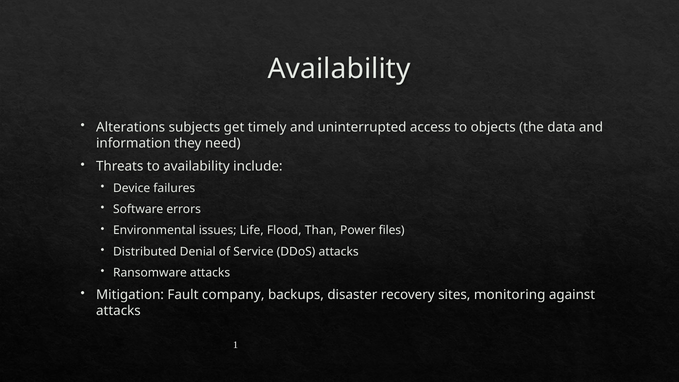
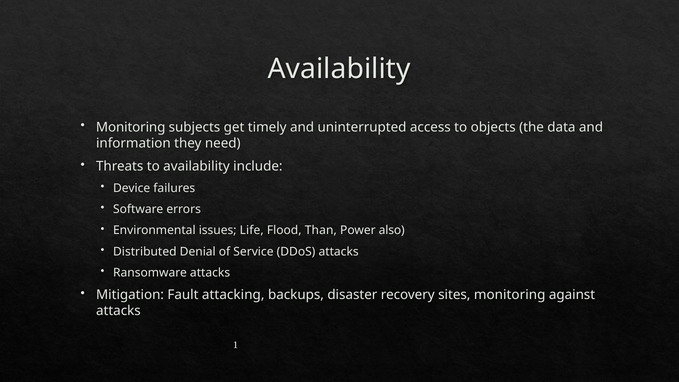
Alterations at (131, 127): Alterations -> Monitoring
files: files -> also
company: company -> attacking
